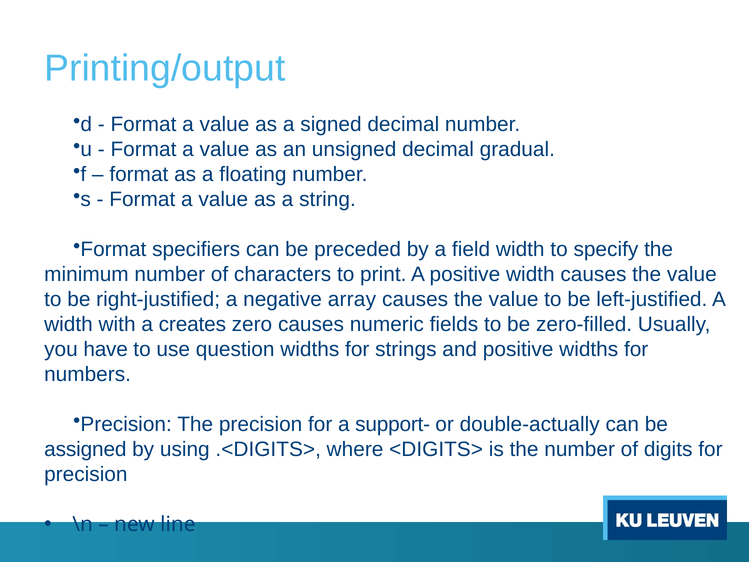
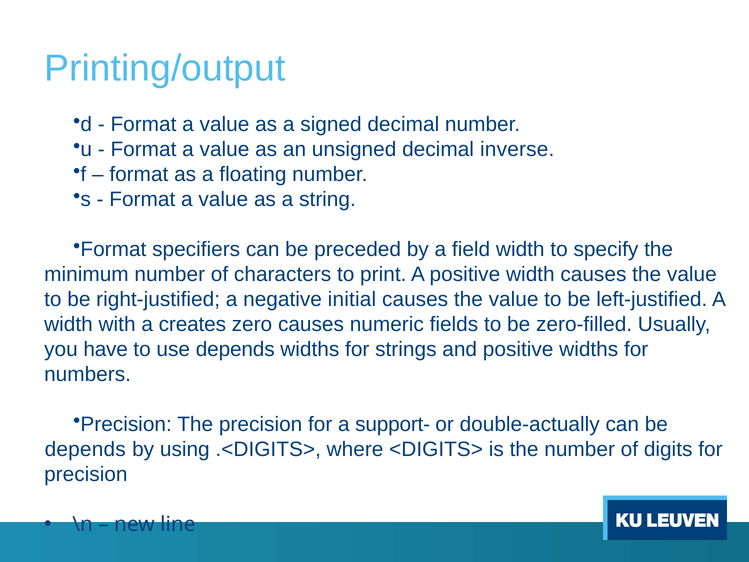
gradual: gradual -> inverse
array: array -> initial
use question: question -> depends
assigned at (85, 449): assigned -> depends
